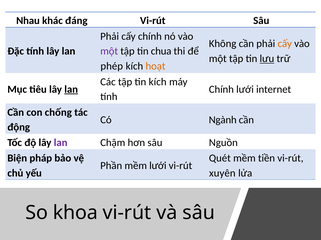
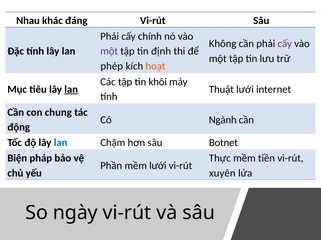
cấy at (285, 44) colour: orange -> purple
chua: chua -> định
lưu underline: present -> none
tin kích: kích -> khôi
Chính at (221, 90): Chính -> Thuật
chống: chống -> chung
lan at (61, 143) colour: purple -> blue
Nguồn: Nguồn -> Botnet
Quét: Quét -> Thực
khoa: khoa -> ngày
